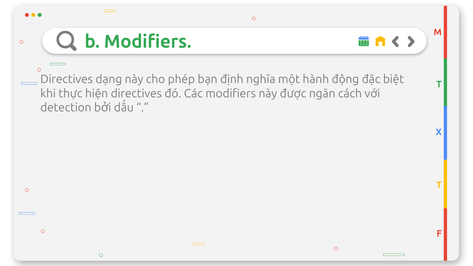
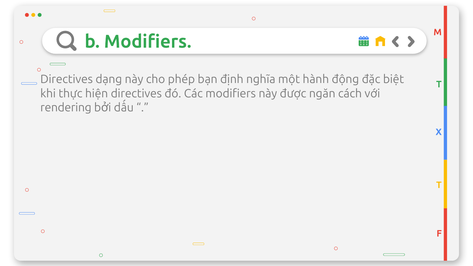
detection: detection -> rendering
